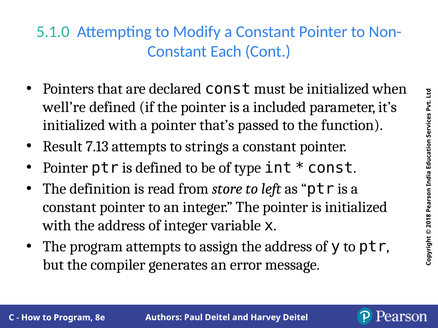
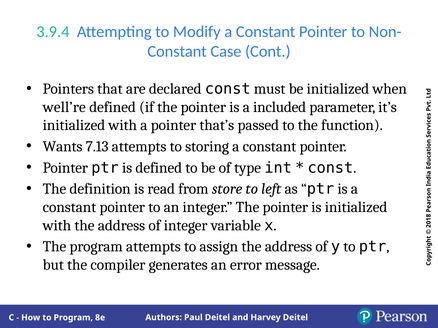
5.1.0: 5.1.0 -> 3.9.4
Each: Each -> Case
Result: Result -> Wants
strings: strings -> storing
